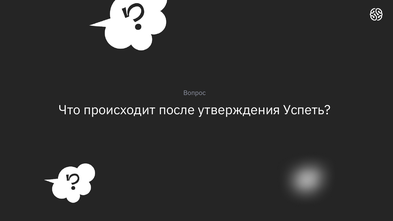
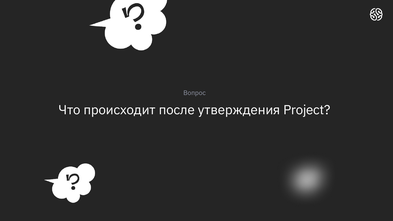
Успеть: Успеть -> Project
